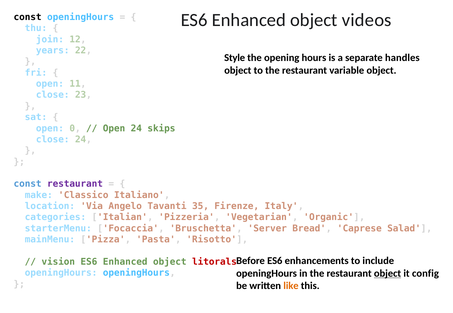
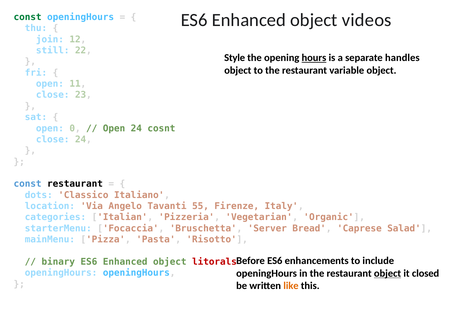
const at (28, 17) colour: black -> green
years: years -> still
hours underline: none -> present
skips: skips -> cosnt
restaurant at (75, 184) colour: purple -> black
make: make -> dots
35: 35 -> 55
vision: vision -> binary
config: config -> closed
